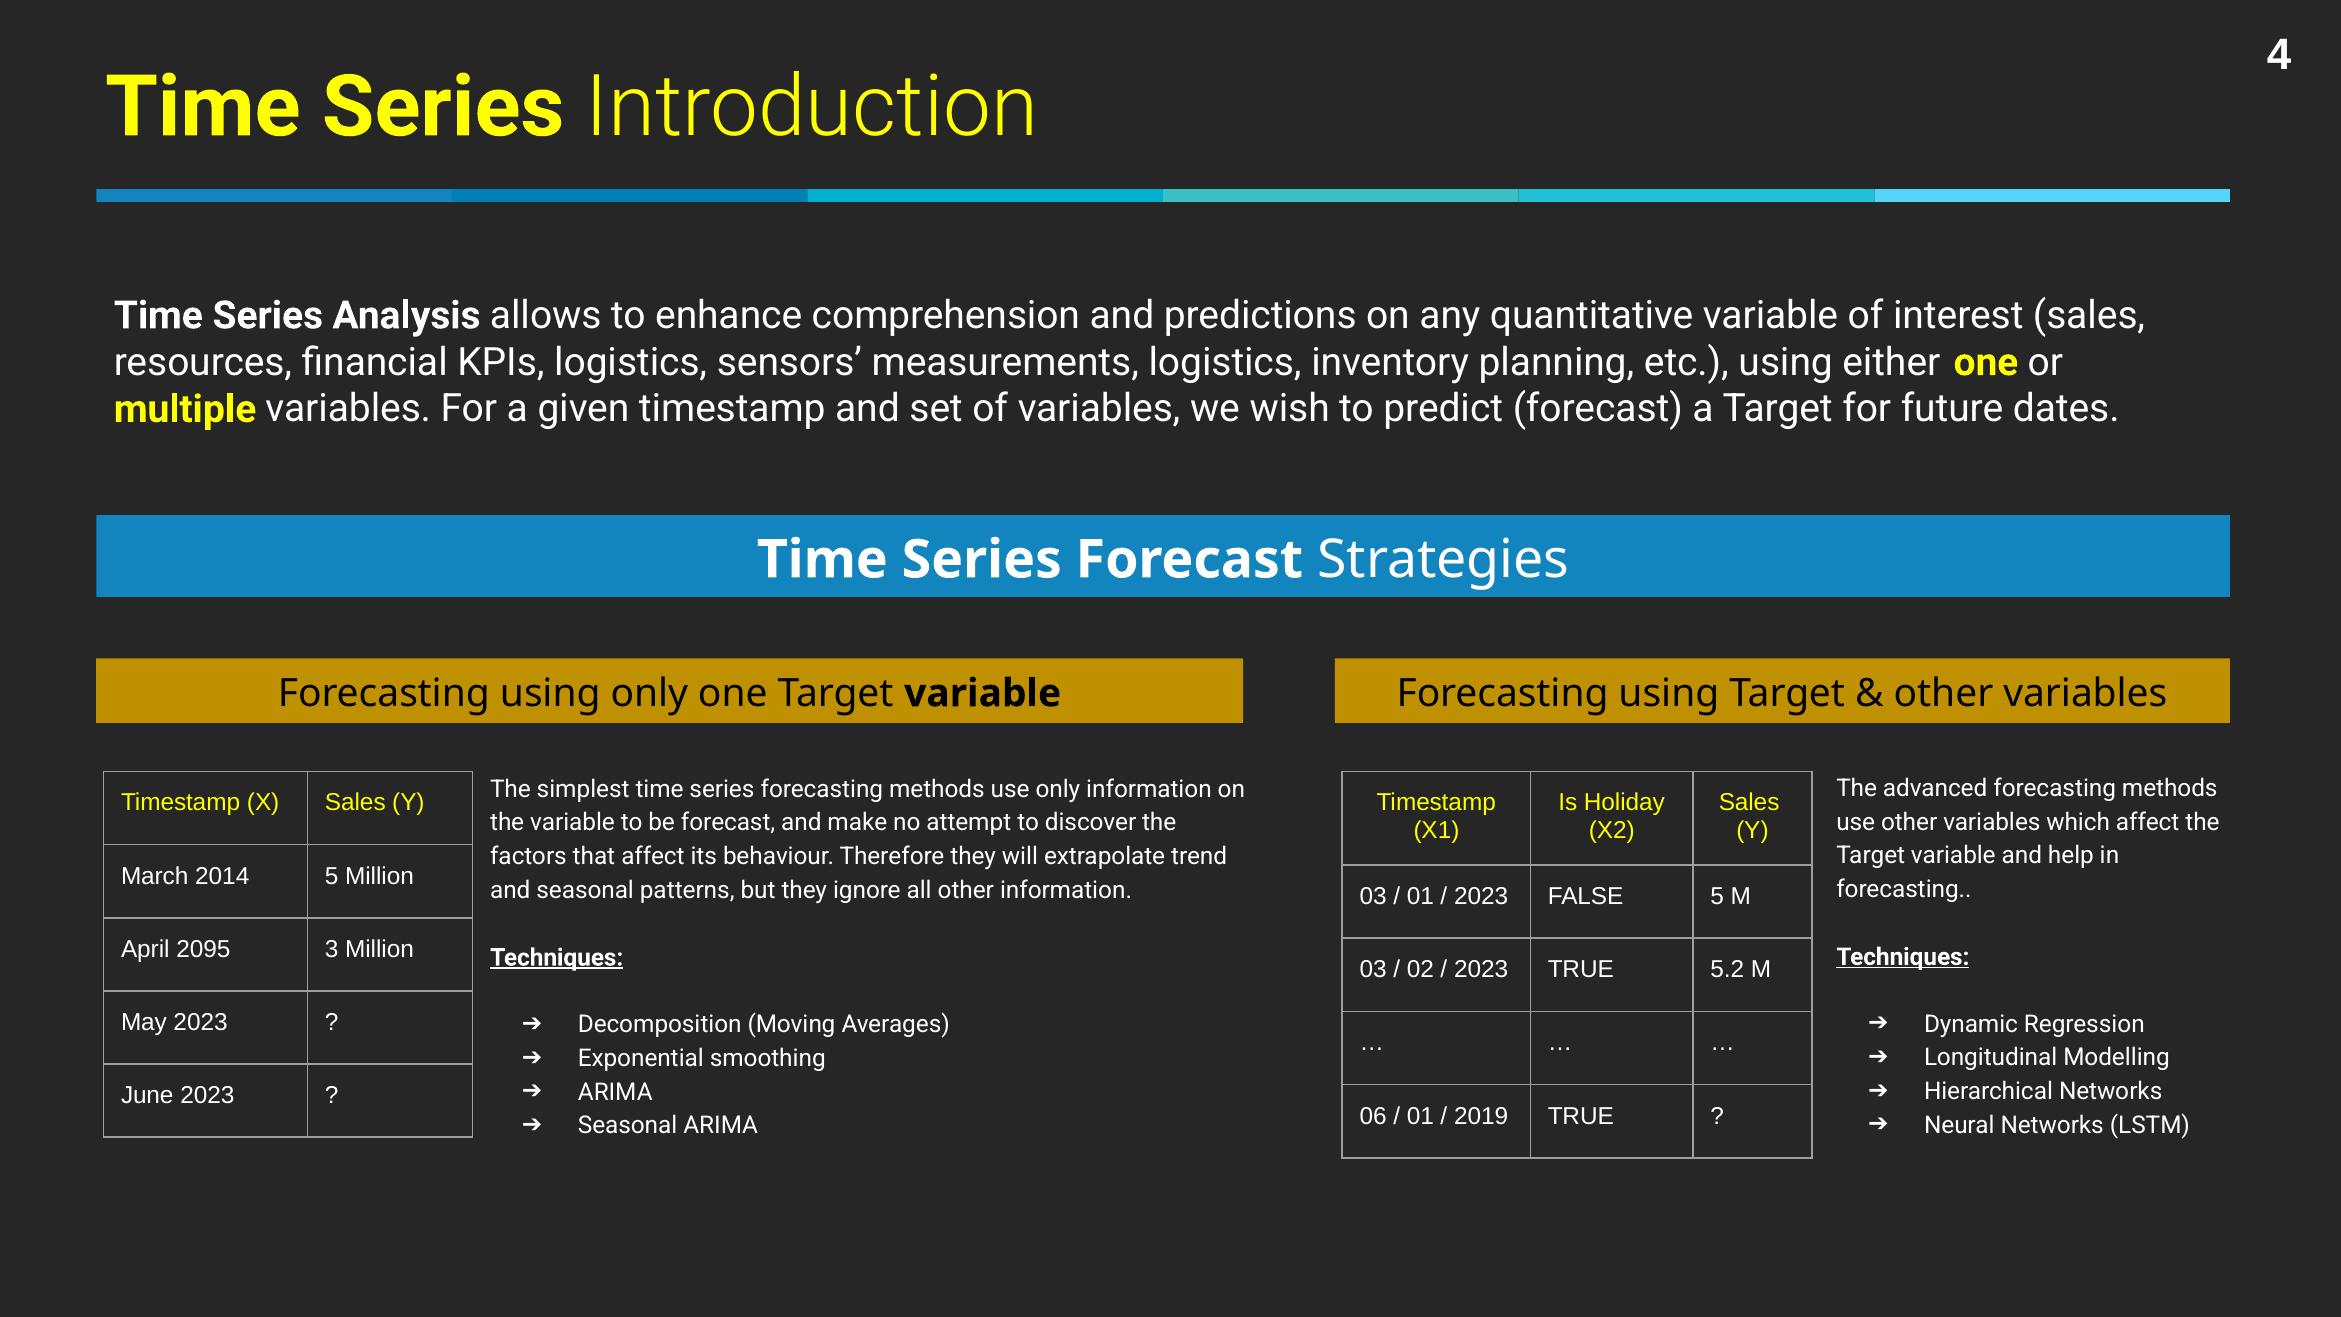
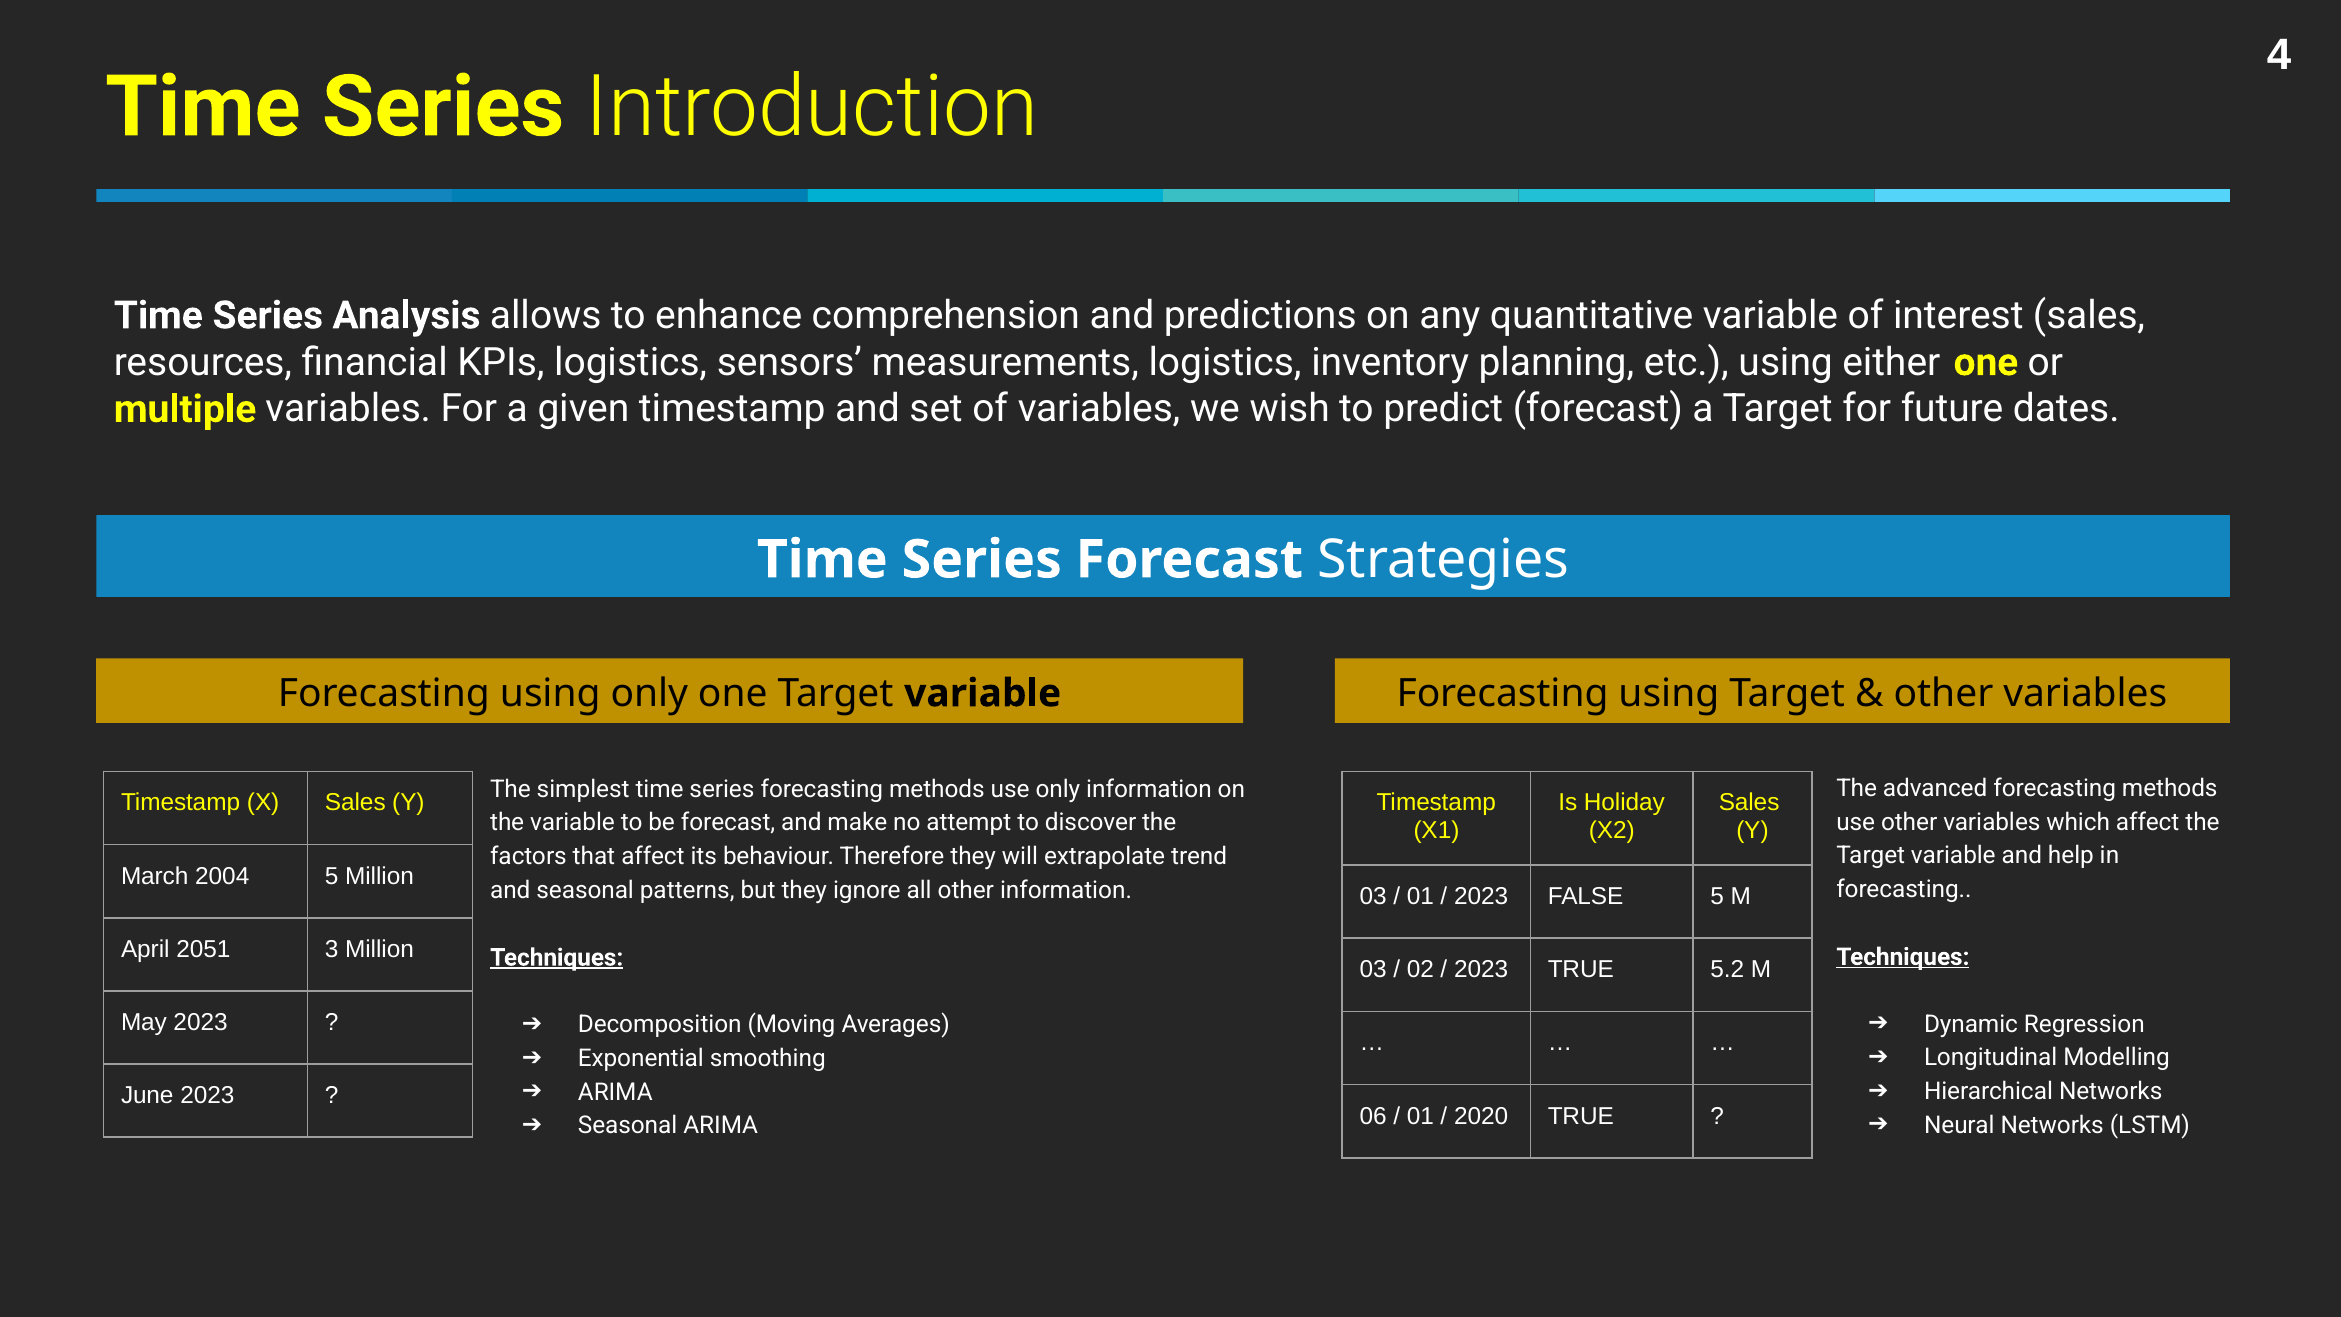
2014: 2014 -> 2004
2095: 2095 -> 2051
2019: 2019 -> 2020
